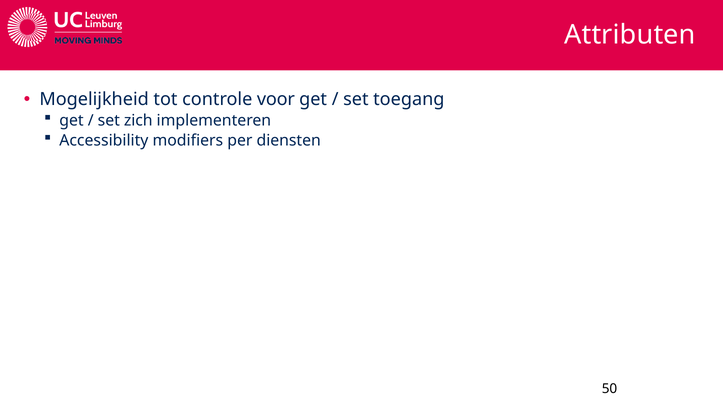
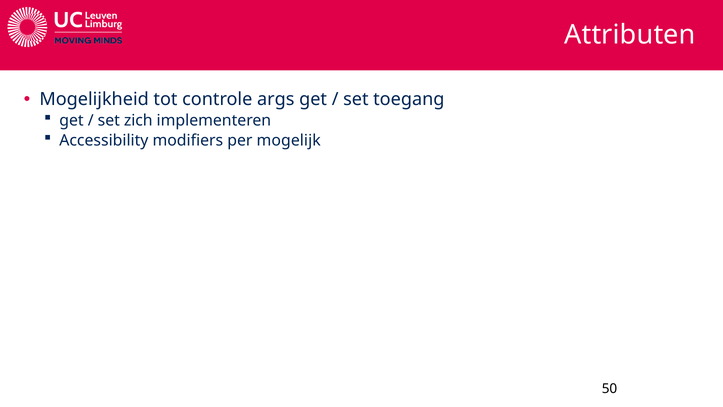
voor: voor -> args
diensten: diensten -> mogelijk
